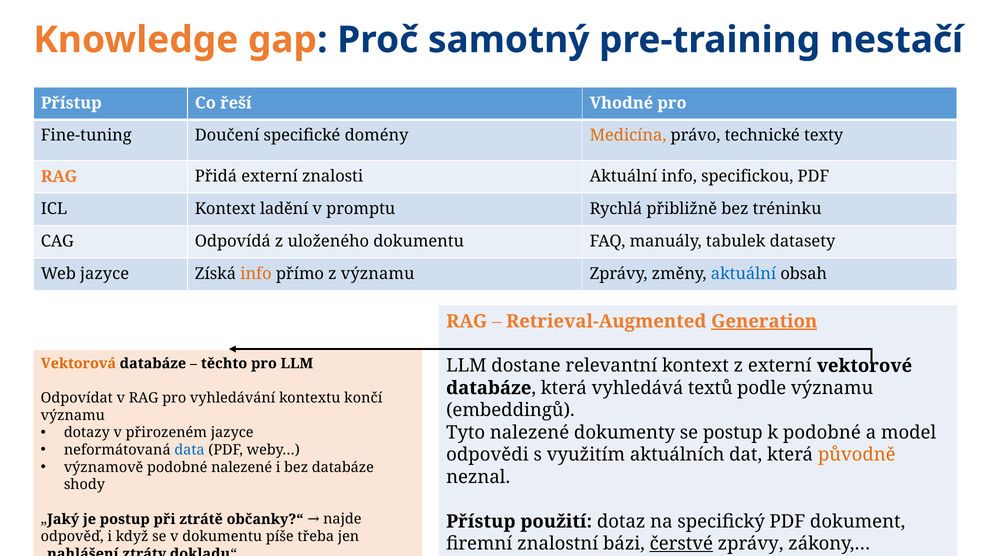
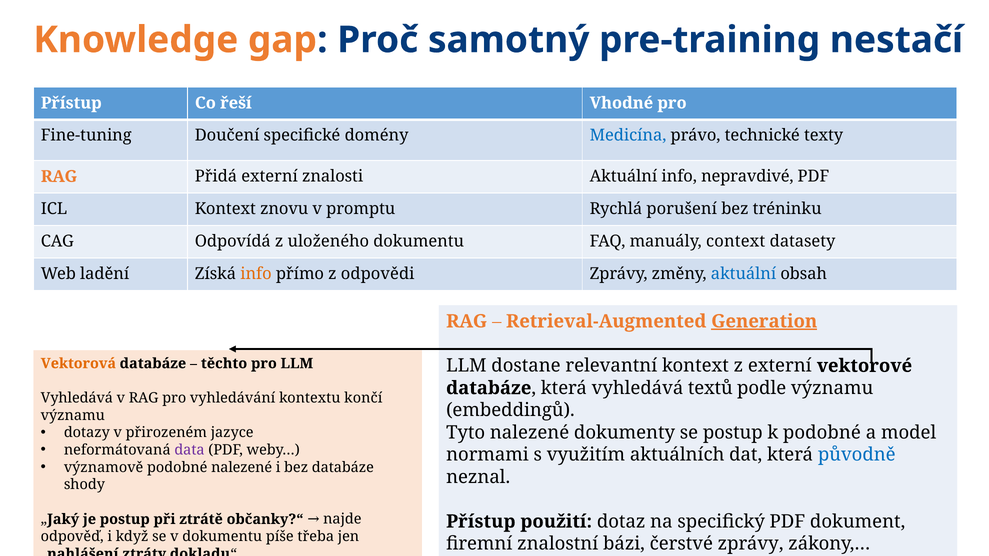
Medicína colour: orange -> blue
specifickou: specifickou -> nepravdivé
ladění: ladění -> znovu
přibližně: přibližně -> porušení
tabulek: tabulek -> context
Web jazyce: jazyce -> ladění
z významu: významu -> odpovědi
Odpovídat at (77, 398): Odpovídat -> Vyhledává
data colour: blue -> purple
odpovědi: odpovědi -> normami
původně colour: orange -> blue
čerstvé underline: present -> none
